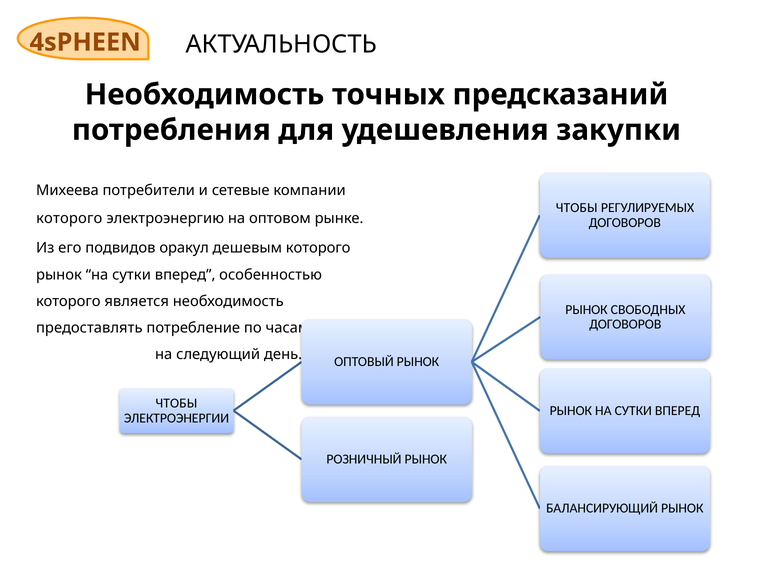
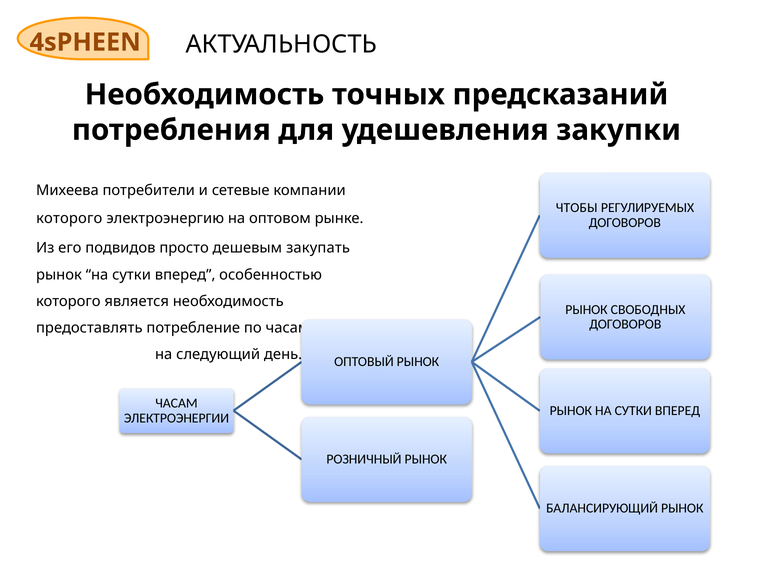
оракул: оракул -> просто
дешевым которого: которого -> закупать
ЧТОБЫ at (176, 403): ЧТОБЫ -> ЧАСАМ
